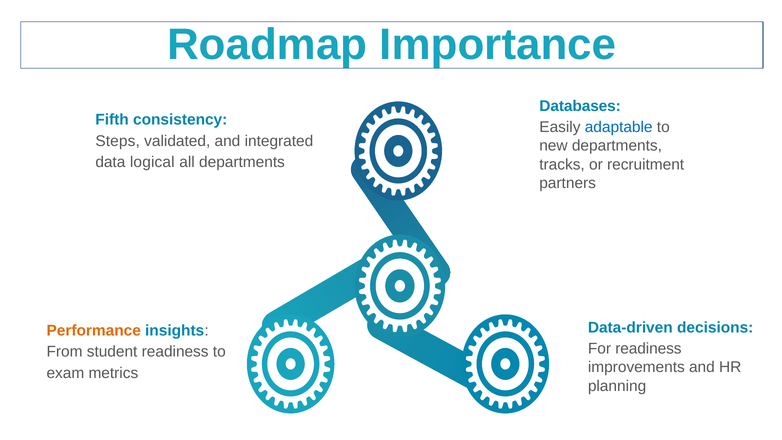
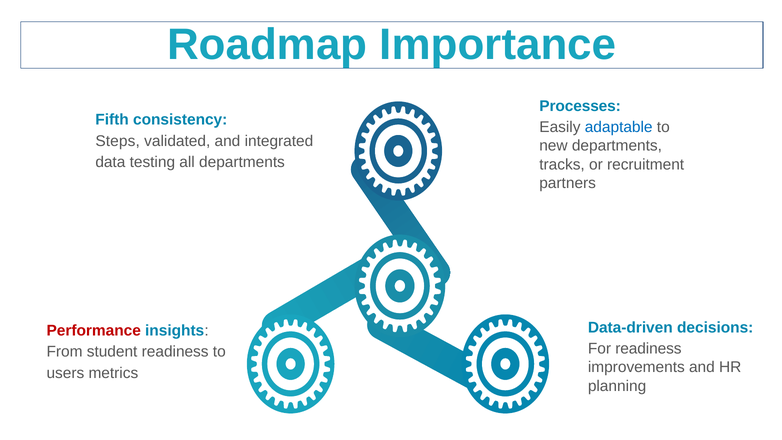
Databases: Databases -> Processes
logical: logical -> testing
Performance colour: orange -> red
exam: exam -> users
